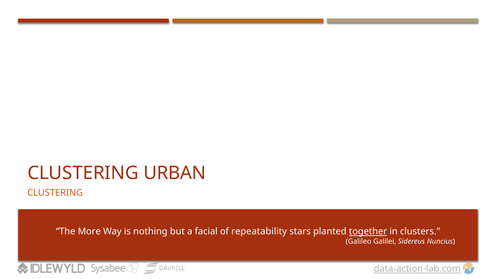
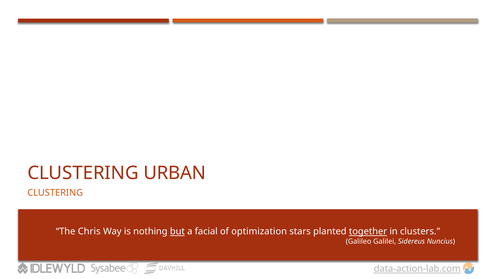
More: More -> Chris
but underline: none -> present
repeatability: repeatability -> optimization
